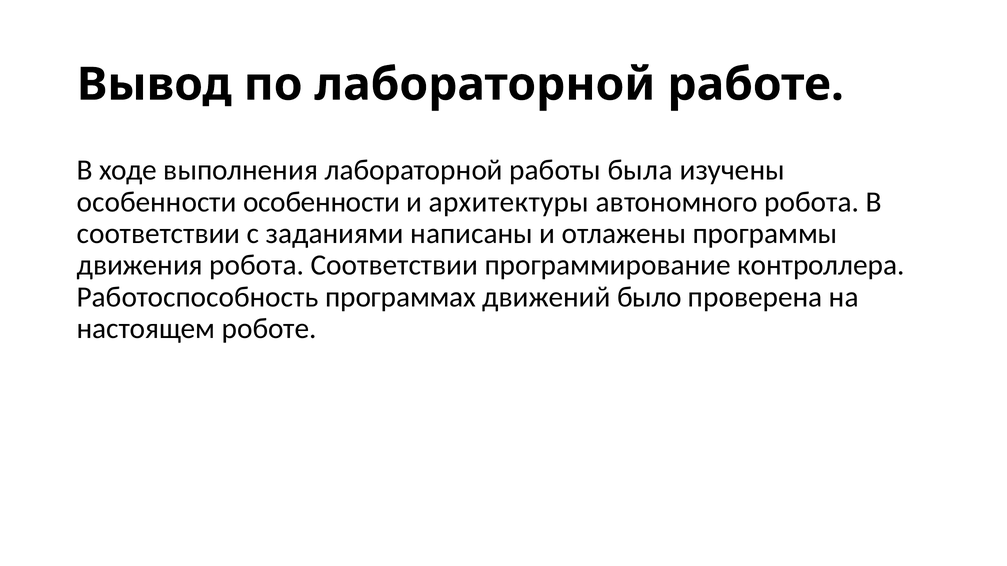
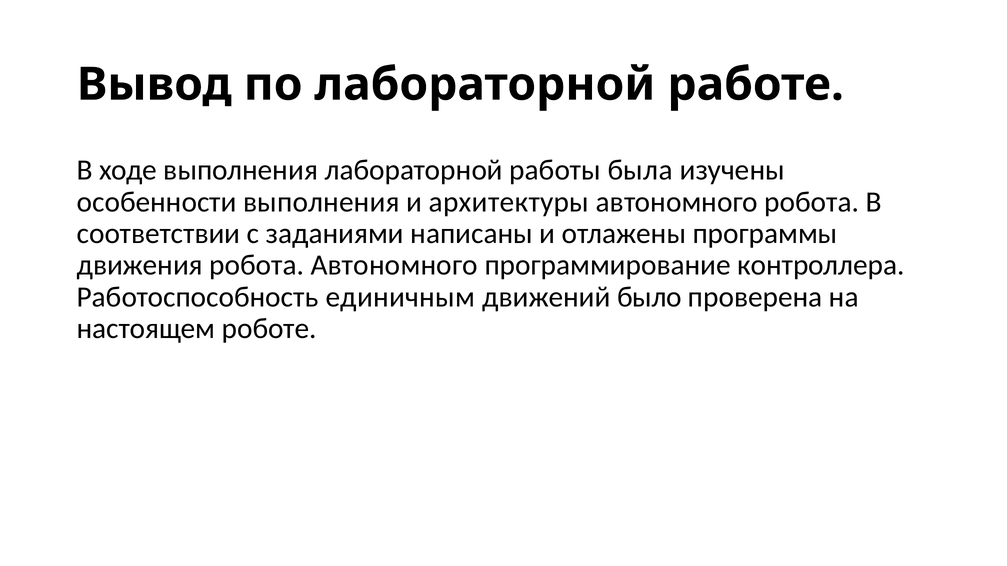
особенности особенности: особенности -> выполнения
робота Соответствии: Соответствии -> Автономного
программах: программах -> единичным
